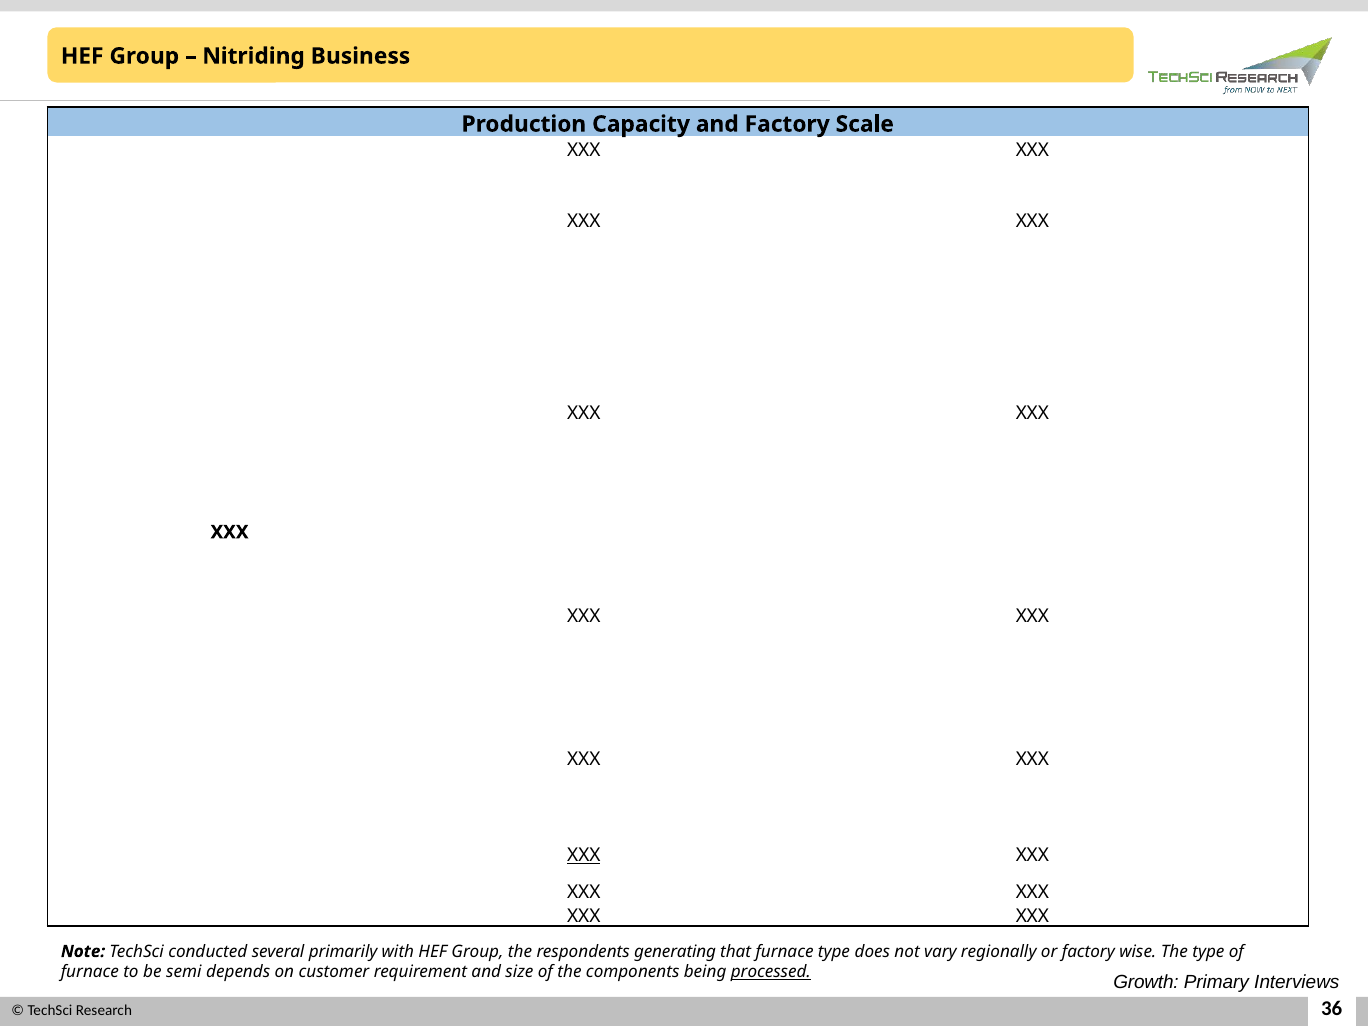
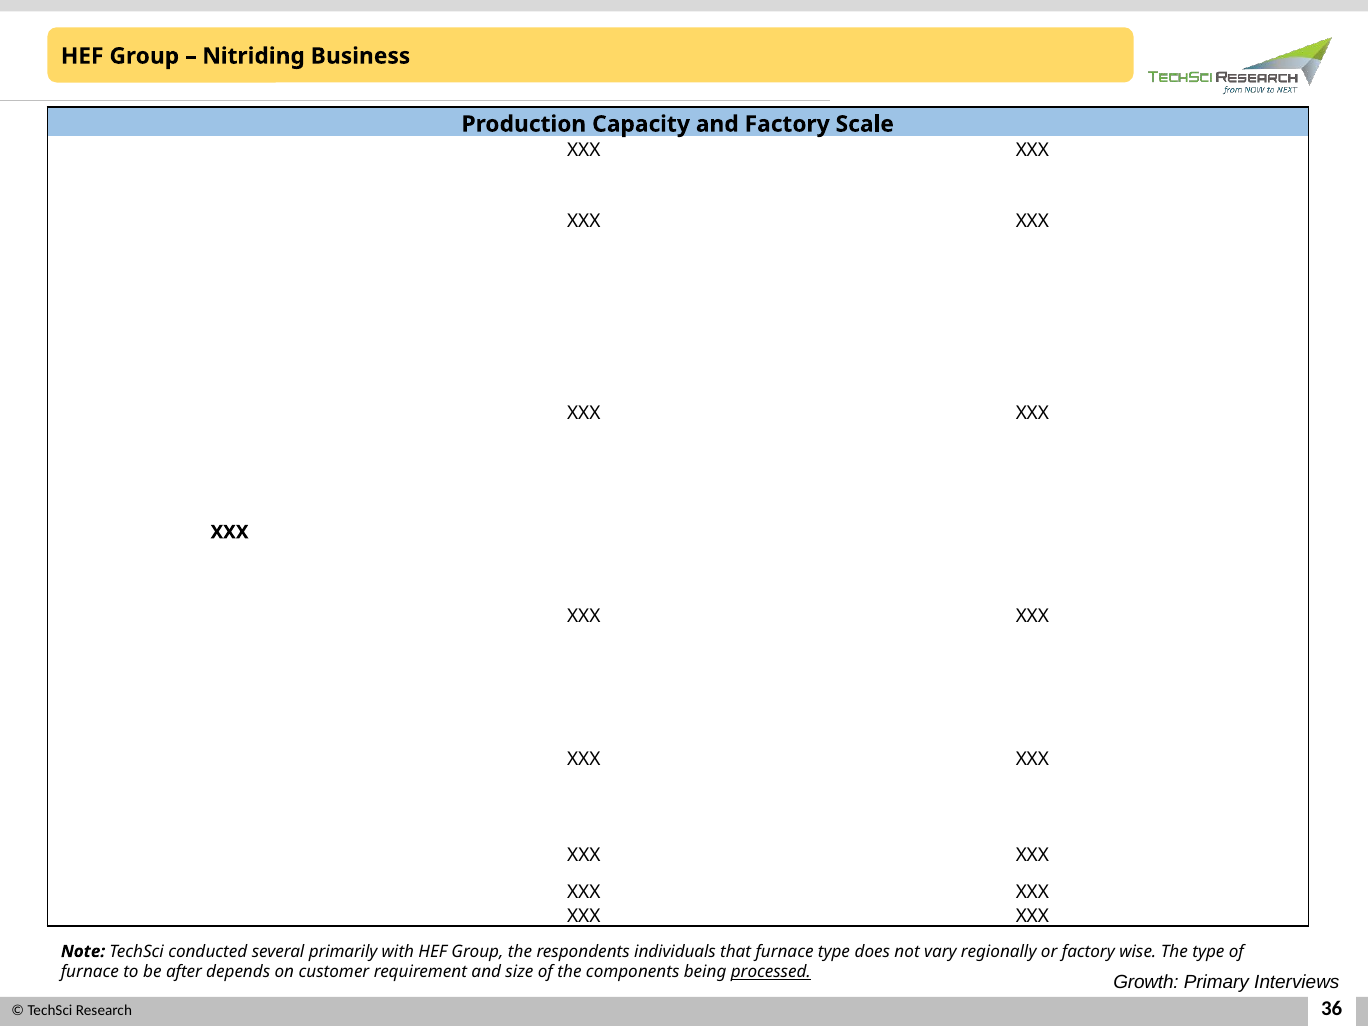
XXX at (584, 855) underline: present -> none
generating: generating -> individuals
semi: semi -> after
